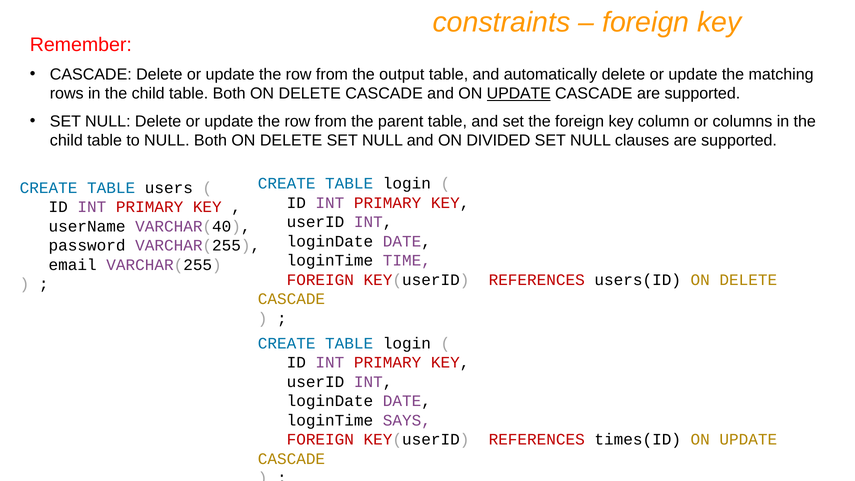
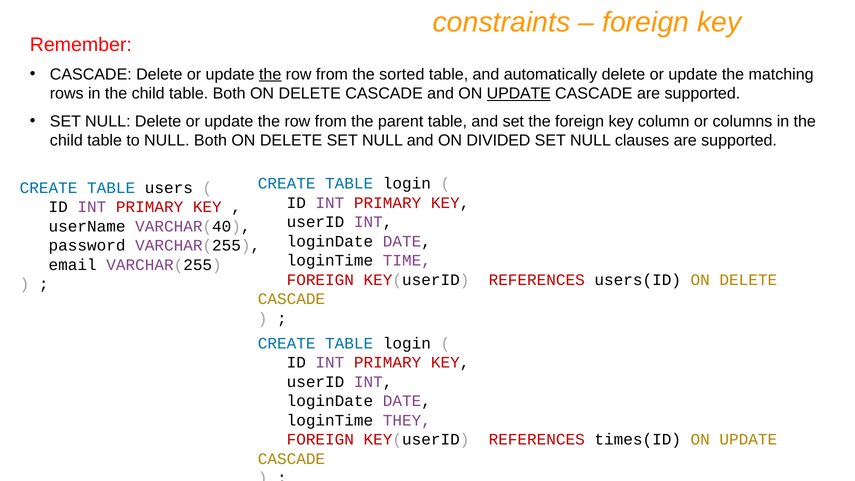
the at (270, 74) underline: none -> present
output: output -> sorted
SAYS: SAYS -> THEY
